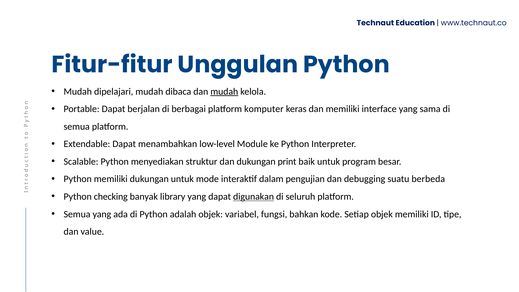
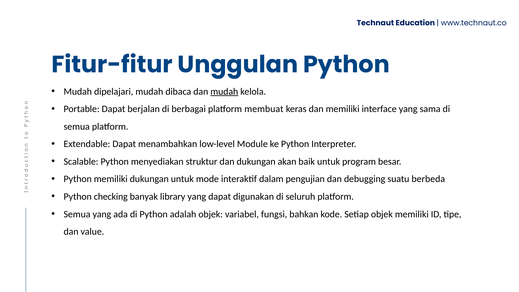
komputer: komputer -> membuat
print: print -> akan
digunakan underline: present -> none
